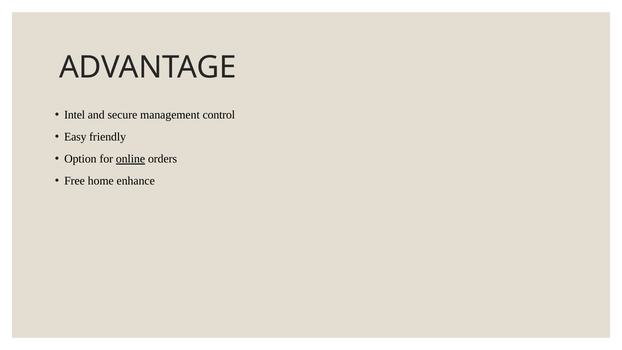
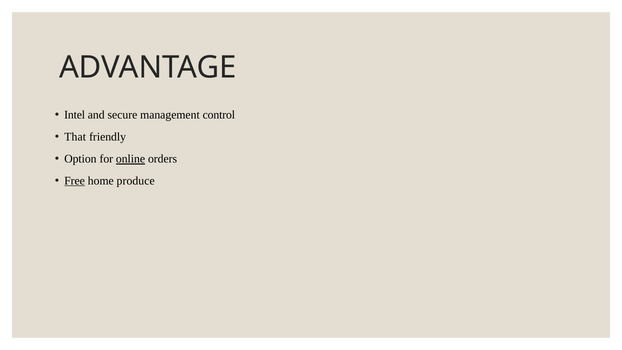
Easy: Easy -> That
Free underline: none -> present
enhance: enhance -> produce
